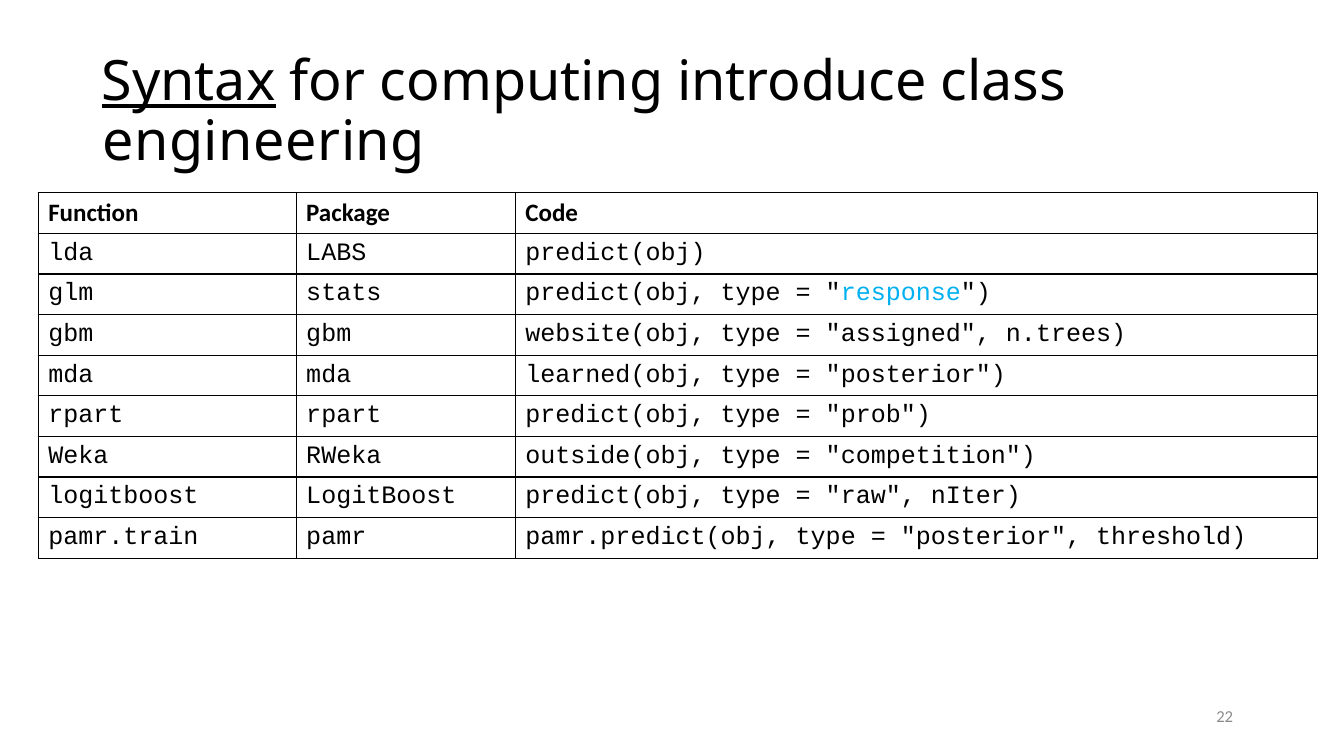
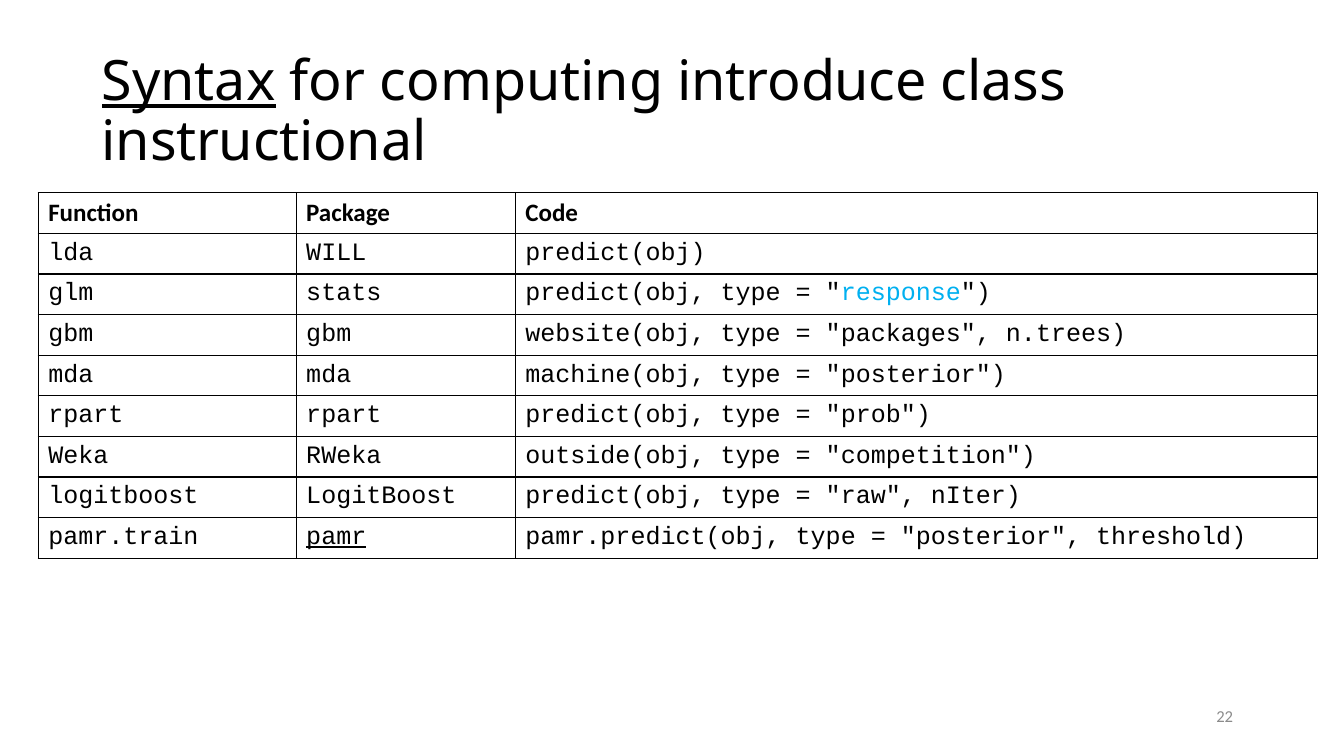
engineering: engineering -> instructional
LABS: LABS -> WILL
assigned: assigned -> packages
learned(obj: learned(obj -> machine(obj
pamr underline: none -> present
